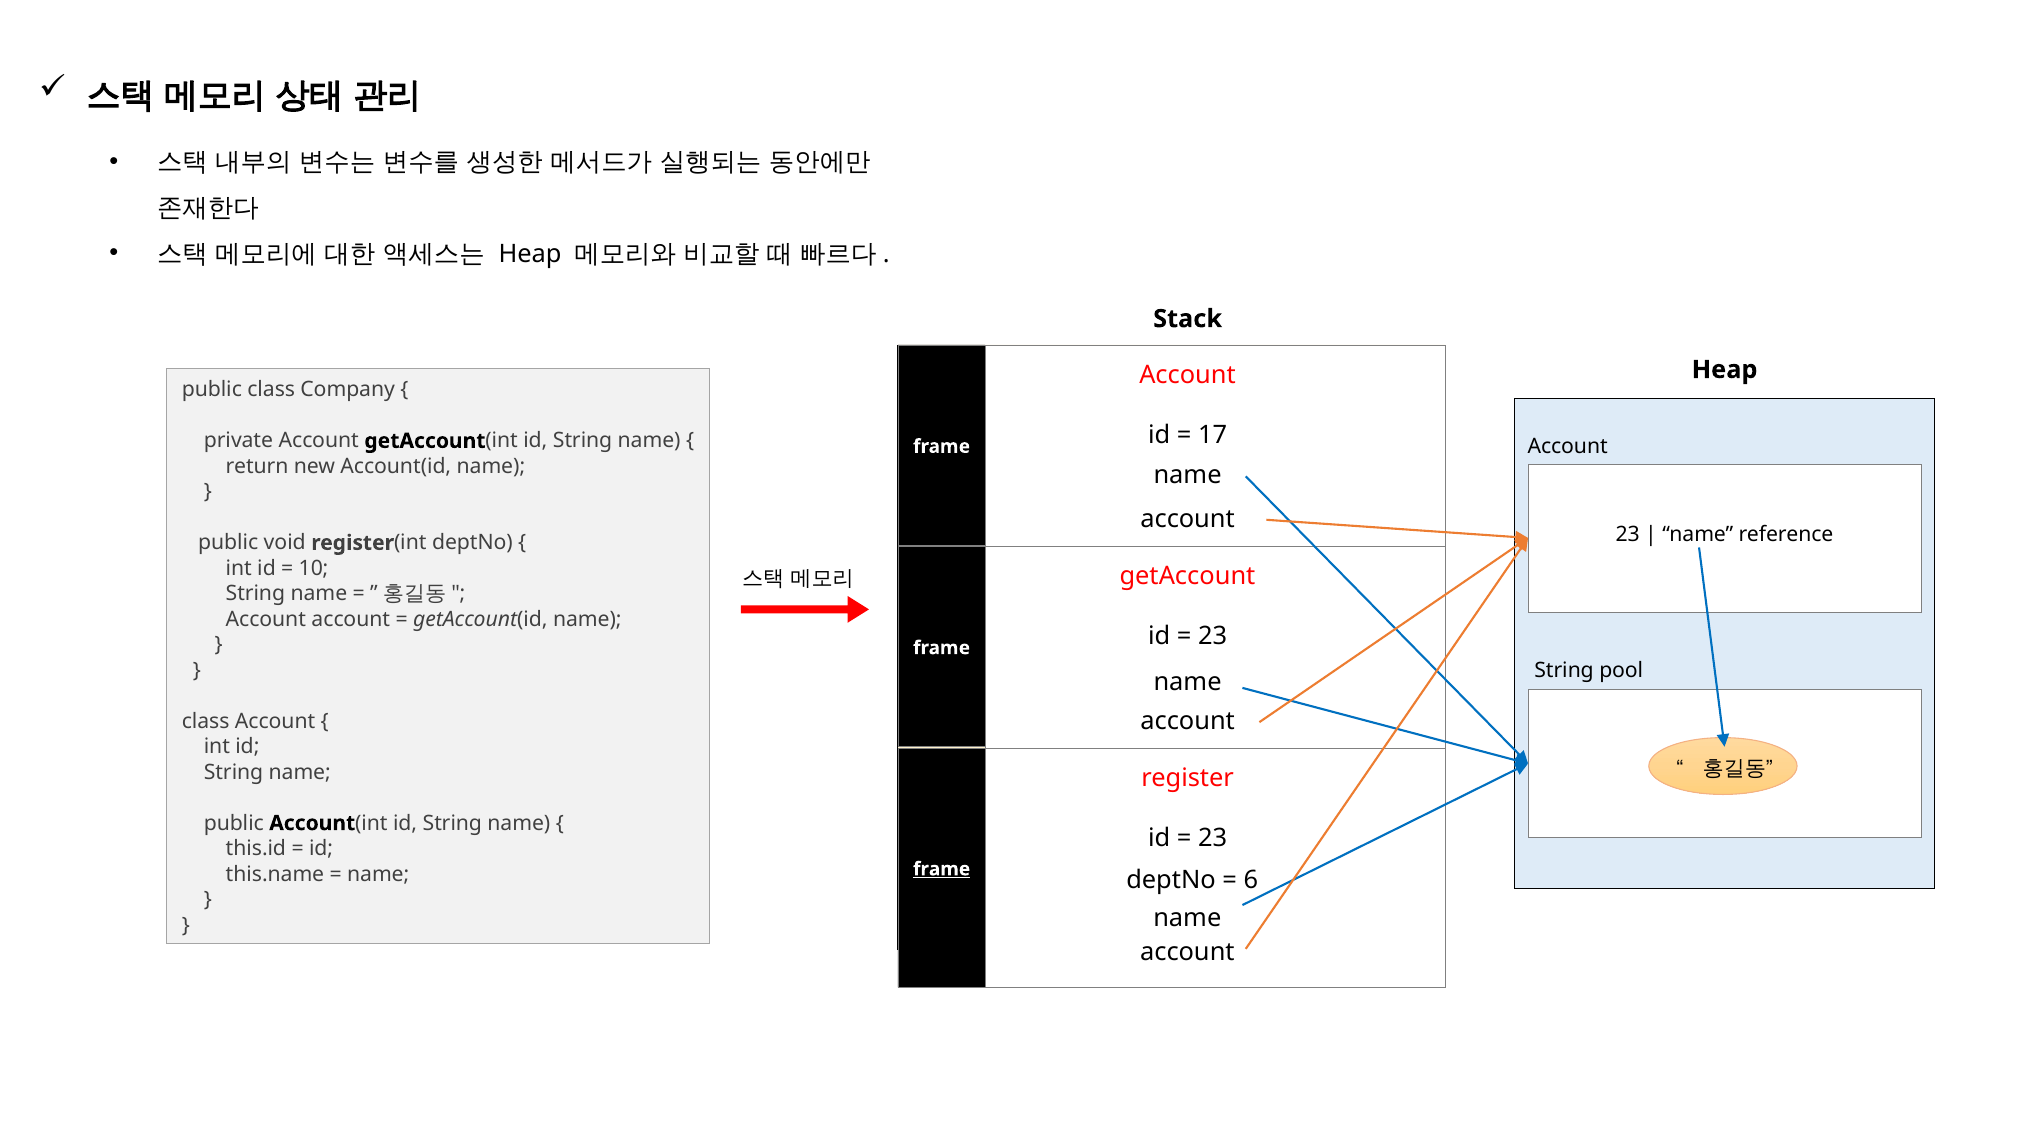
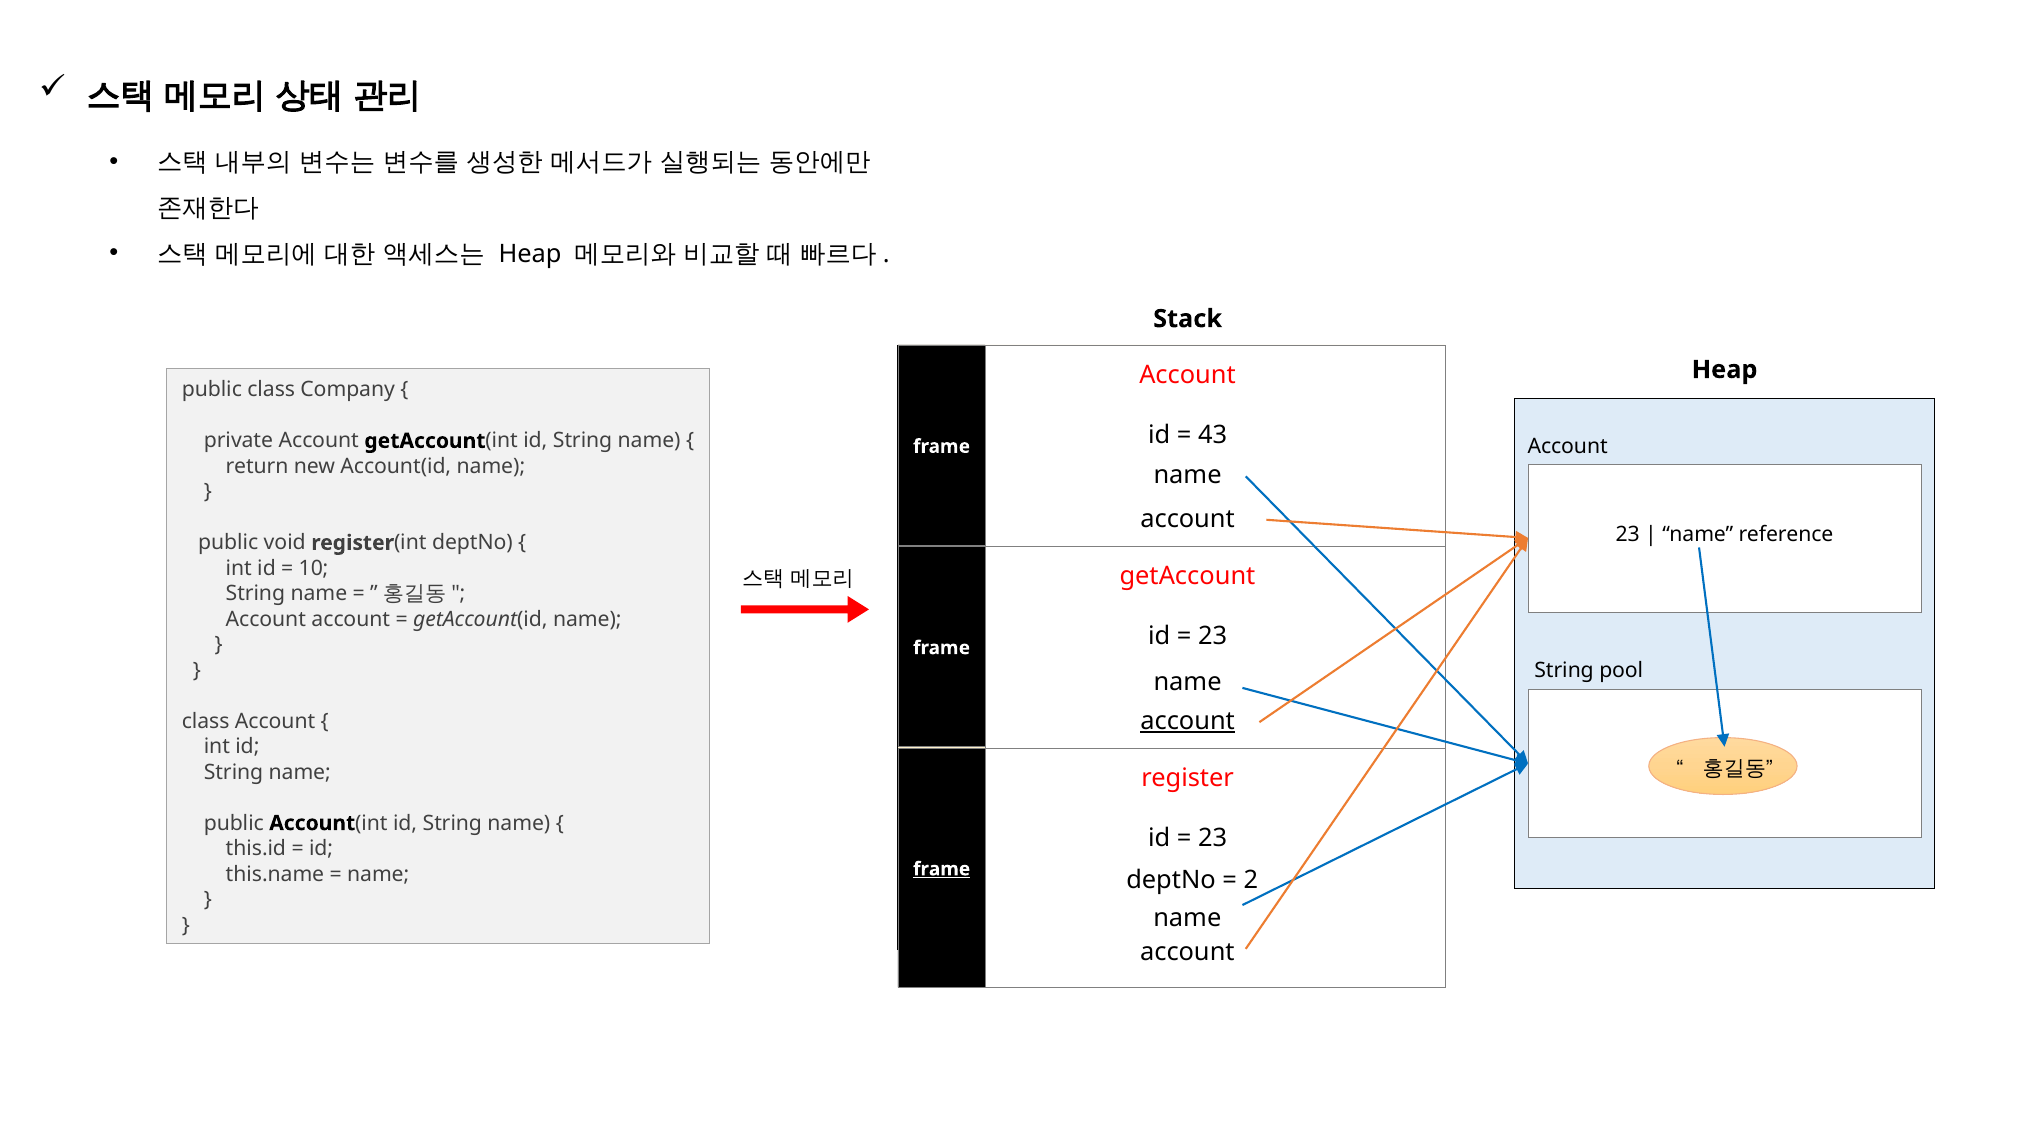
17: 17 -> 43
account at (1188, 721) underline: none -> present
6: 6 -> 2
